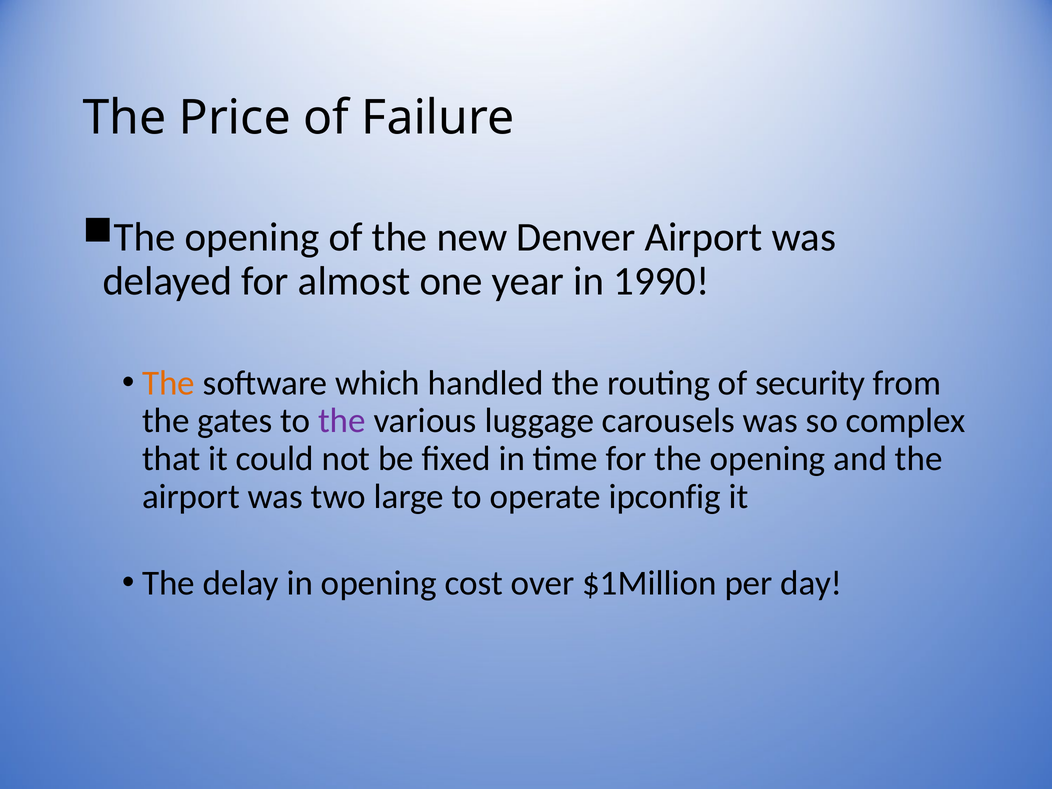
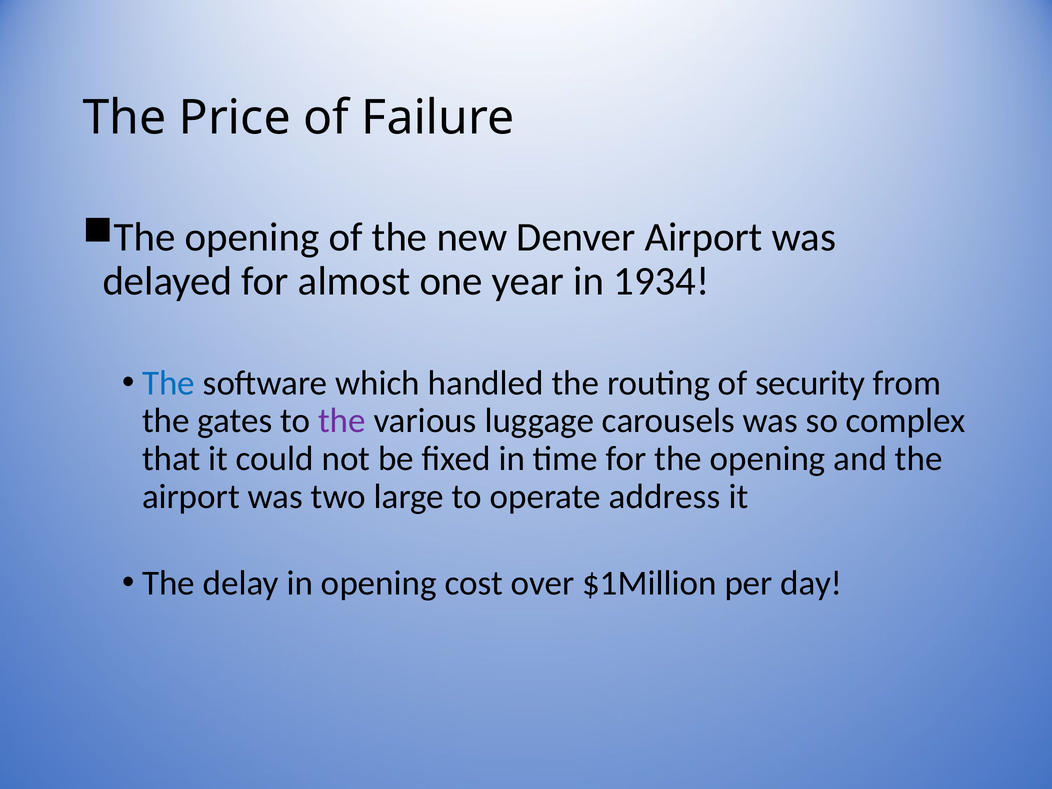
1990: 1990 -> 1934
The at (168, 383) colour: orange -> blue
ipconfig: ipconfig -> address
